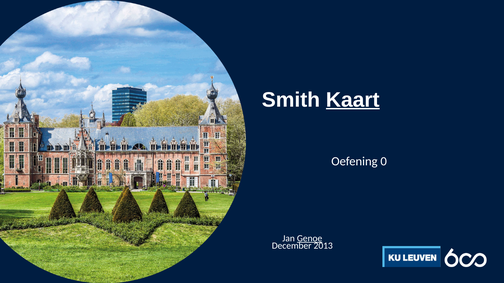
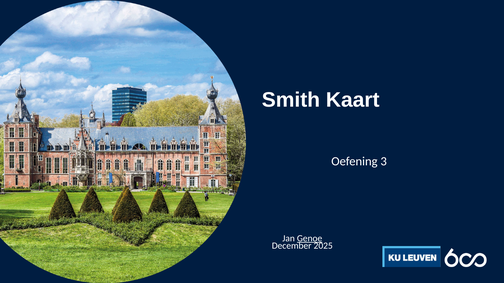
Kaart underline: present -> none
0: 0 -> 3
2013: 2013 -> 2025
